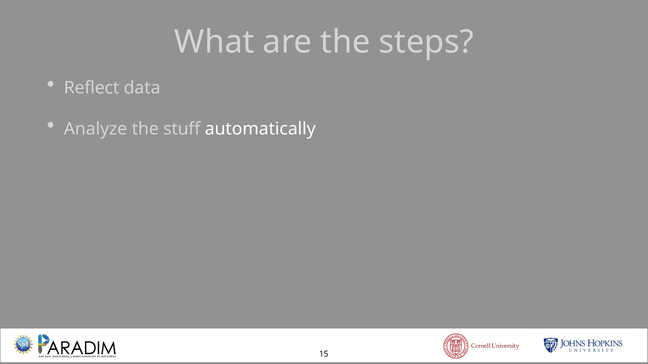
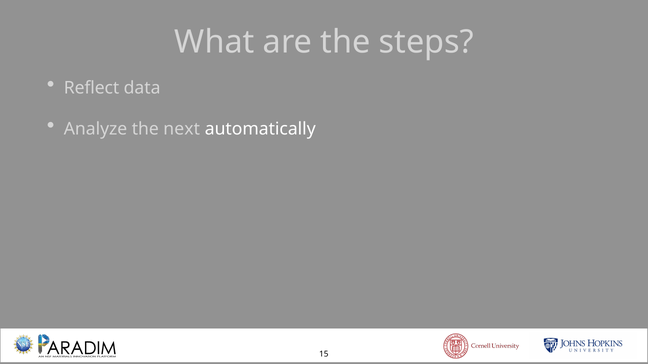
stuff: stuff -> next
